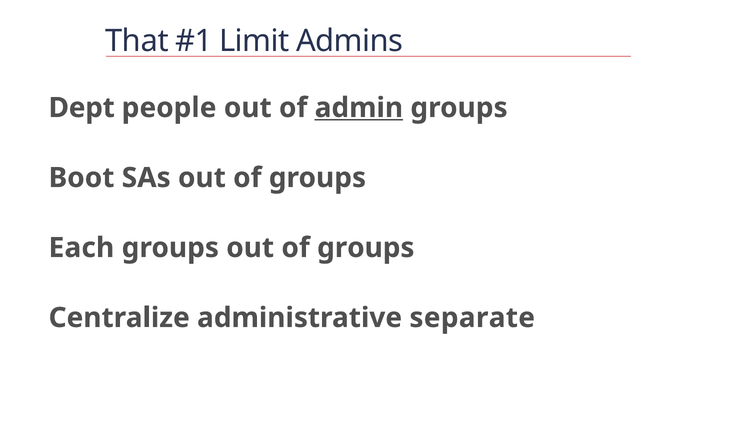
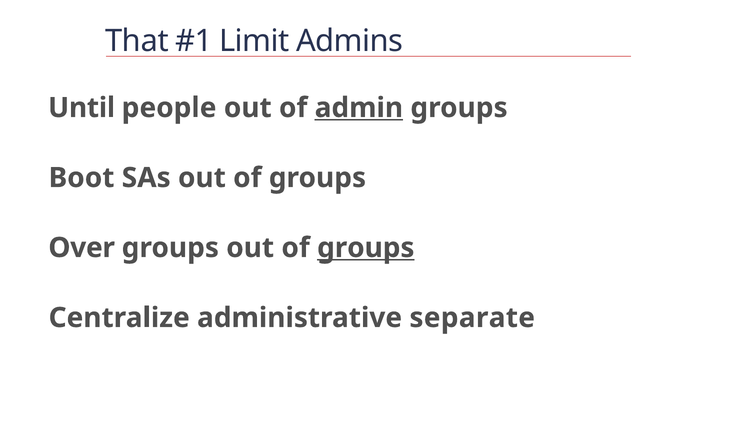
Dept: Dept -> Until
Each: Each -> Over
groups at (366, 248) underline: none -> present
